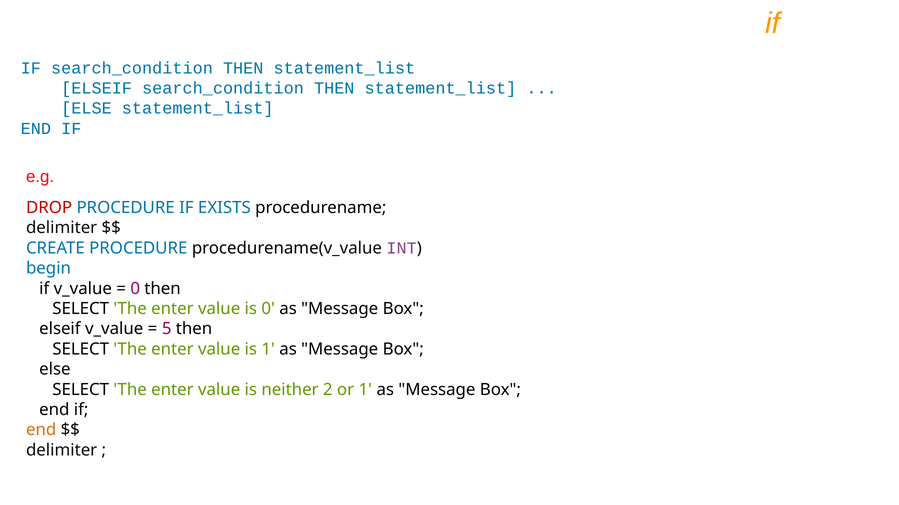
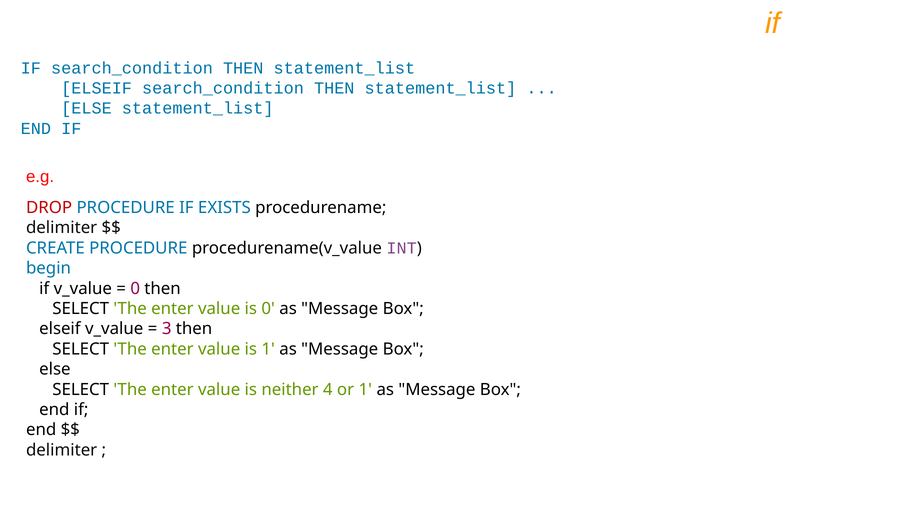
5: 5 -> 3
2: 2 -> 4
end at (41, 430) colour: orange -> black
